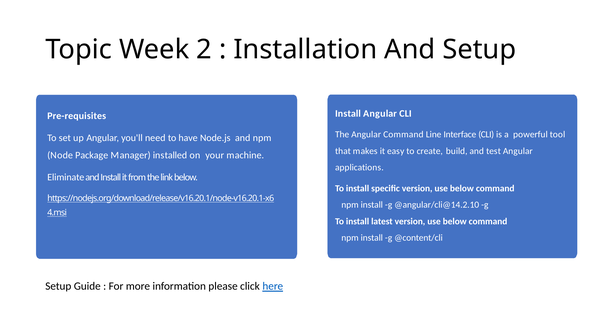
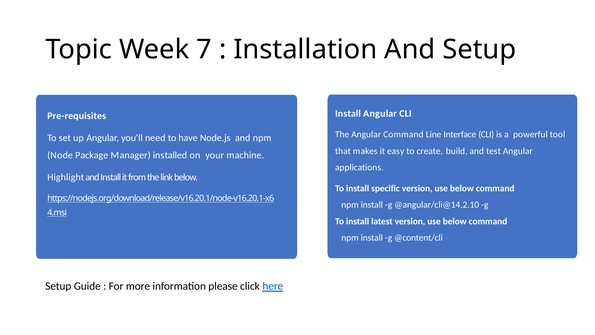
2: 2 -> 7
Eliminate: Eliminate -> Highlight
